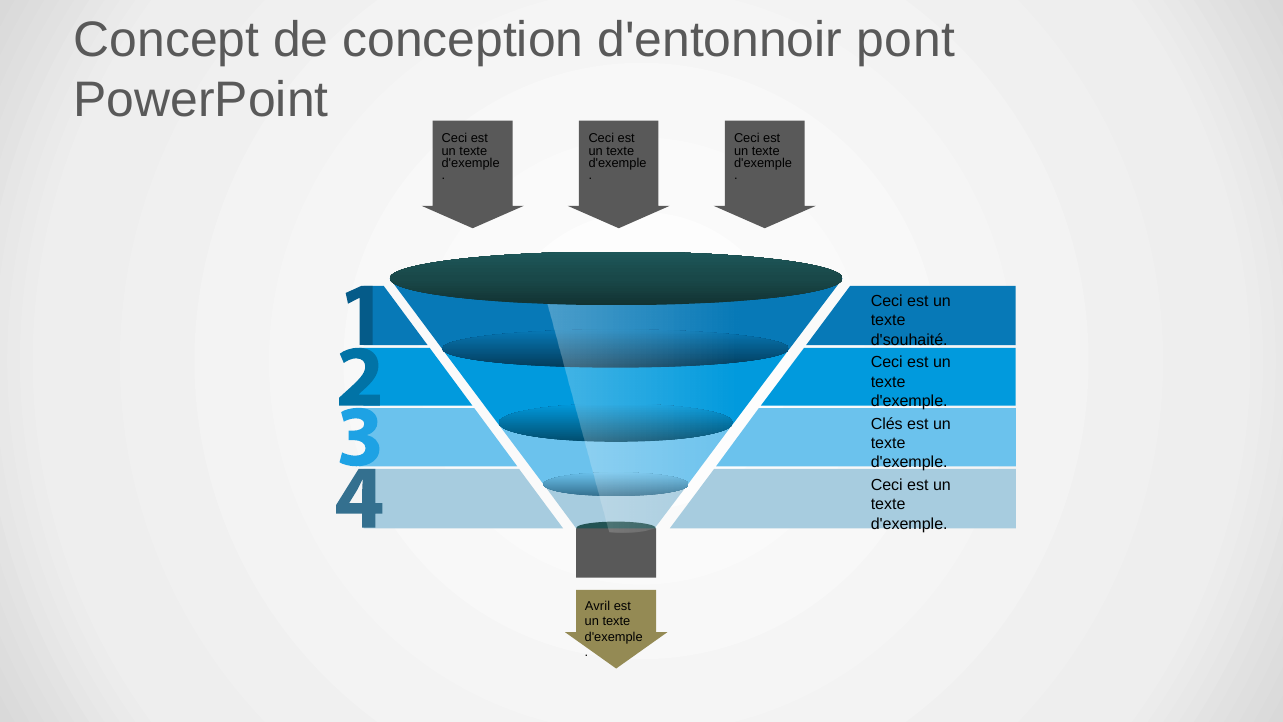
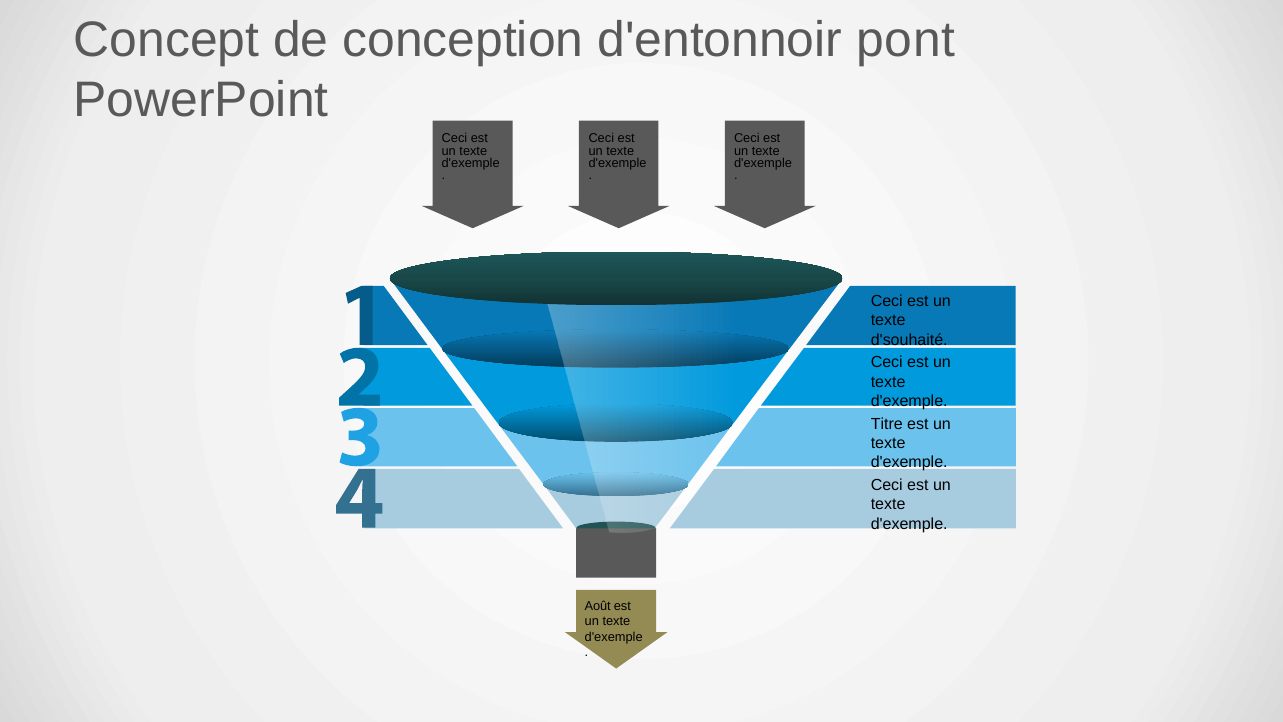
Clés: Clés -> Titre
Avril: Avril -> Août
